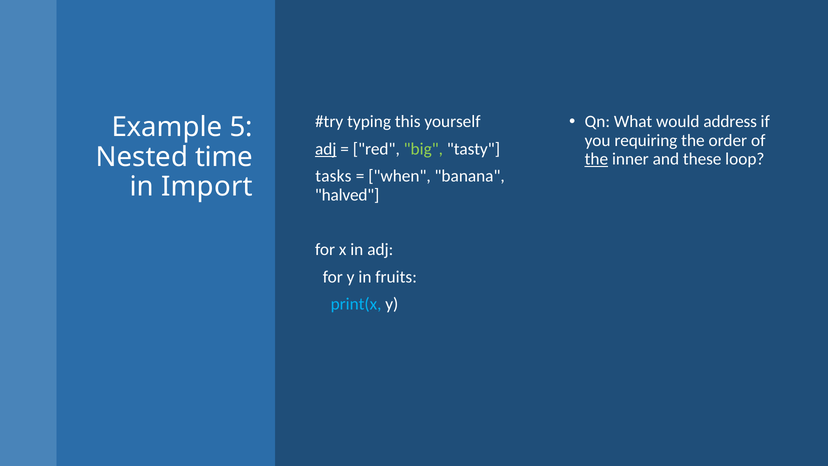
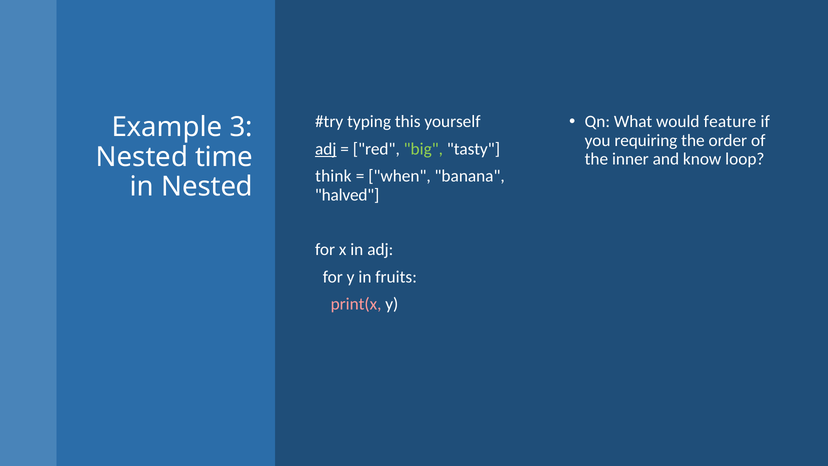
address: address -> feature
5: 5 -> 3
the at (596, 159) underline: present -> none
these: these -> know
tasks: tasks -> think
in Import: Import -> Nested
print(x colour: light blue -> pink
